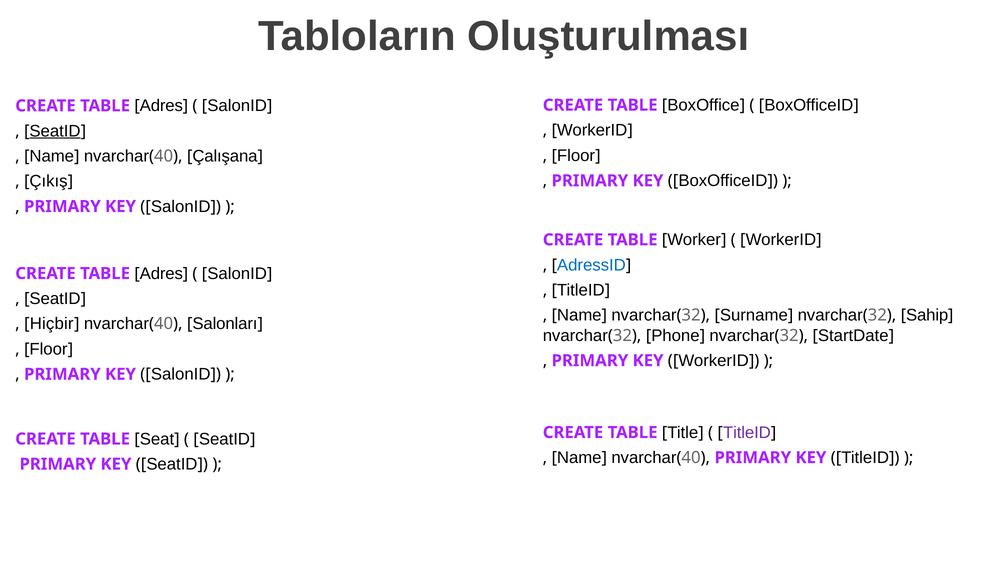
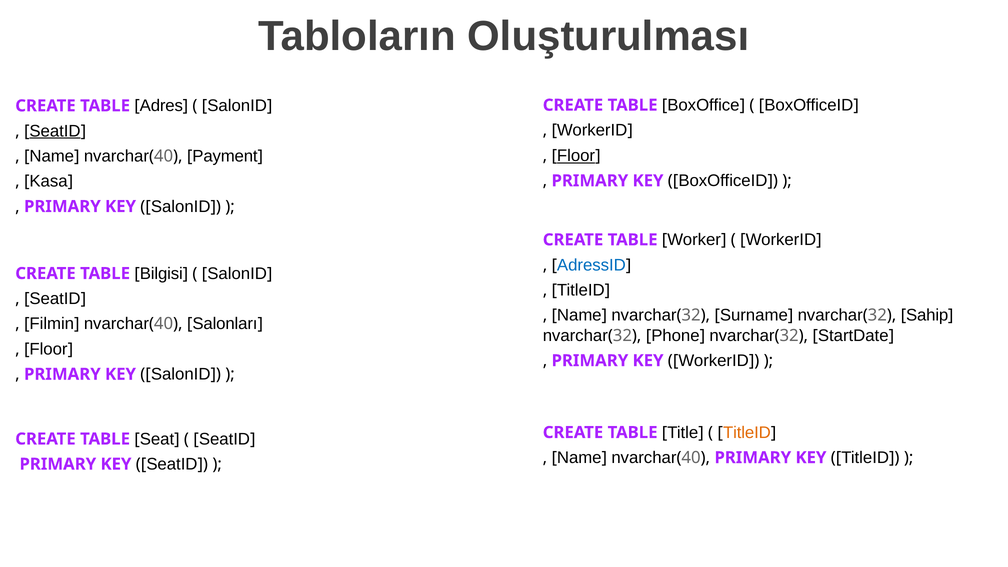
Floor at (576, 156) underline: none -> present
Çalışana: Çalışana -> Payment
Çıkış: Çıkış -> Kasa
Adres at (161, 273): Adres -> Bilgisi
Hiçbir: Hiçbir -> Filmin
TitleID at (747, 432) colour: purple -> orange
